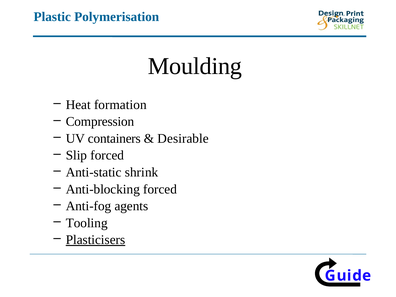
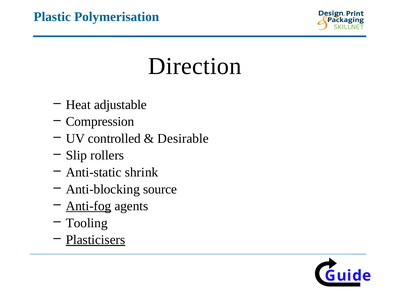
Moulding: Moulding -> Direction
formation: formation -> adjustable
containers: containers -> controlled
Slip forced: forced -> rollers
Anti-blocking forced: forced -> source
Anti-fog underline: none -> present
